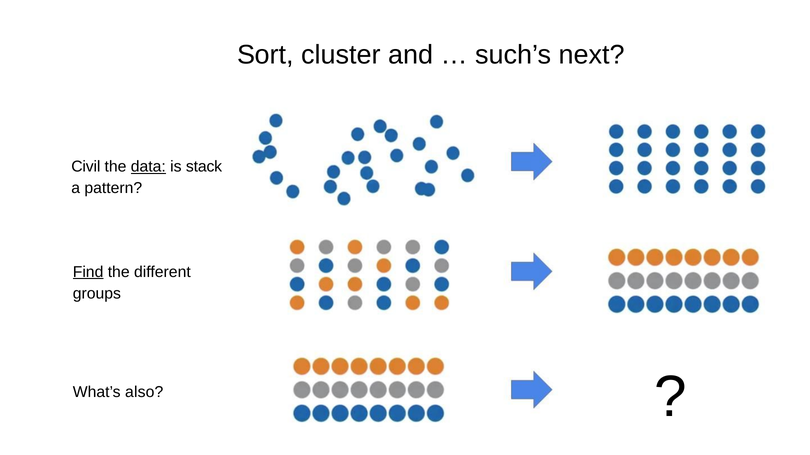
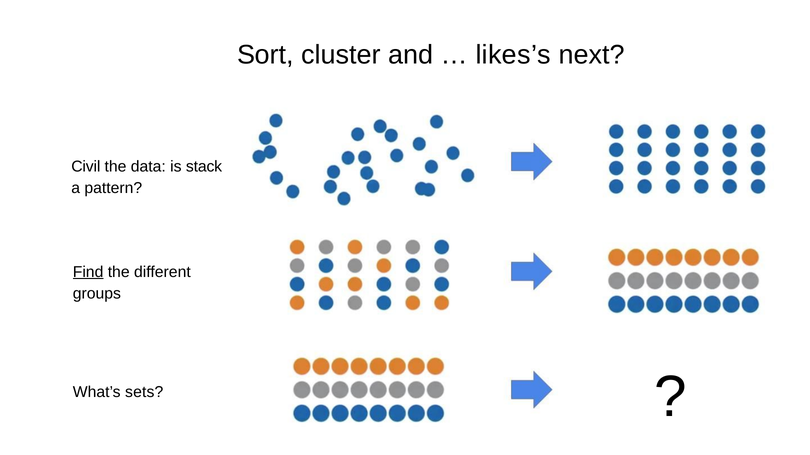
such’s: such’s -> likes’s
data underline: present -> none
also: also -> sets
